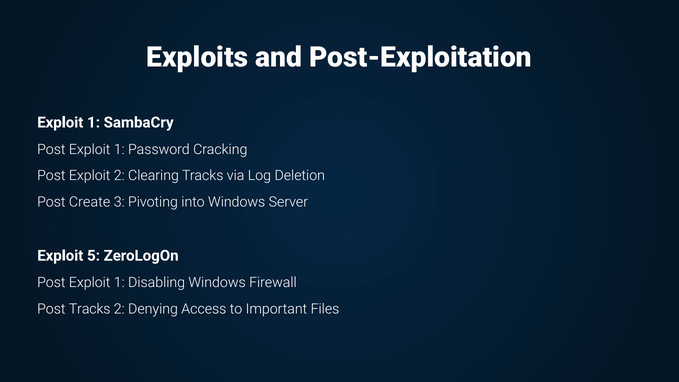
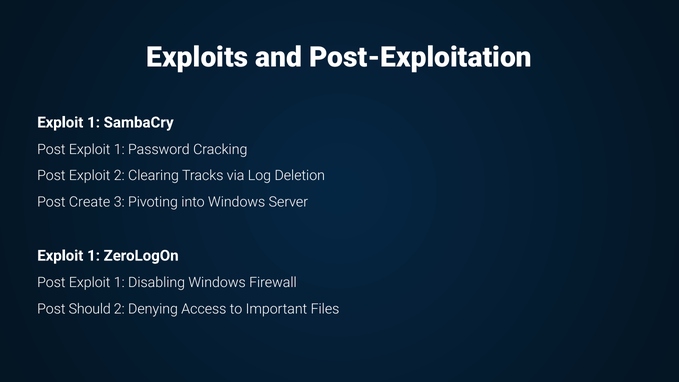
5 at (93, 256): 5 -> 1
Post Tracks: Tracks -> Should
